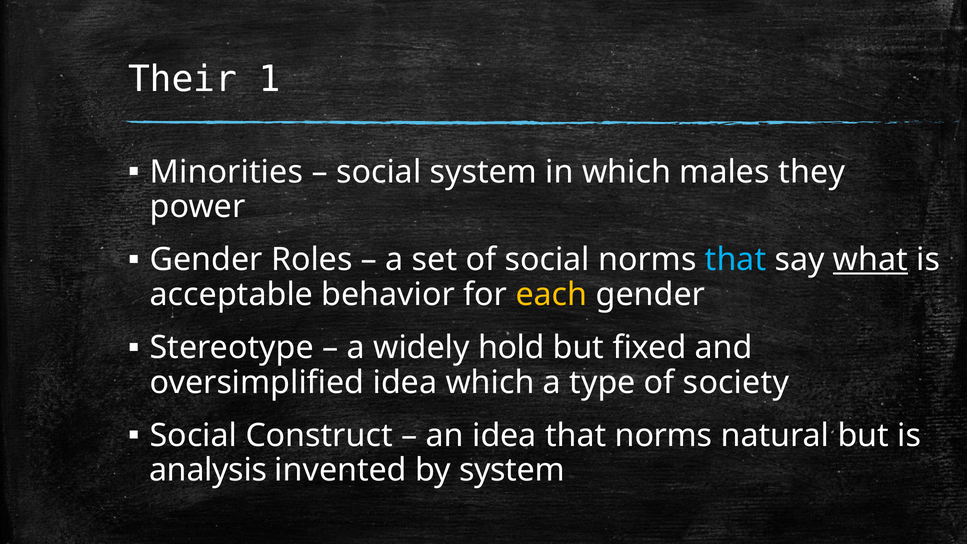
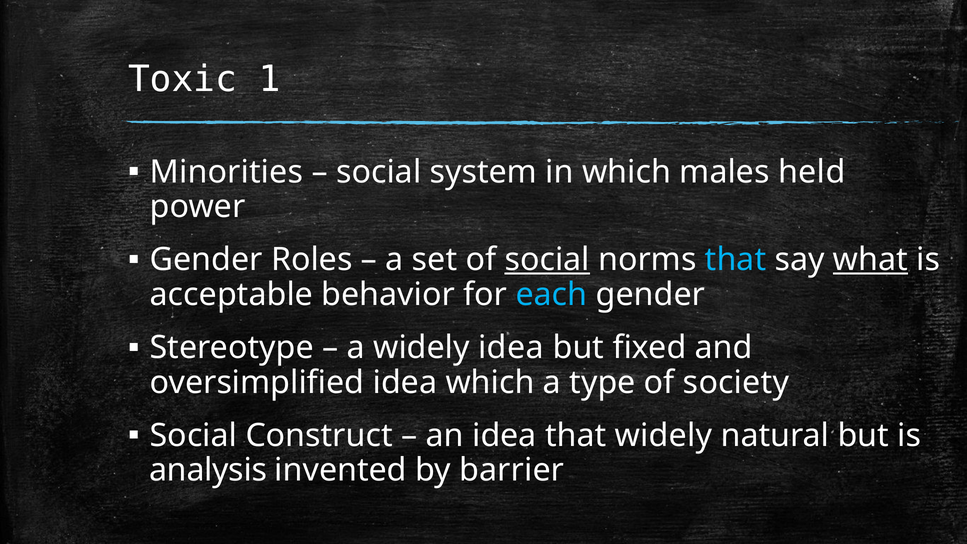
Their: Their -> Toxic
they: they -> held
social at (547, 260) underline: none -> present
each colour: yellow -> light blue
widely hold: hold -> idea
that norms: norms -> widely
by system: system -> barrier
